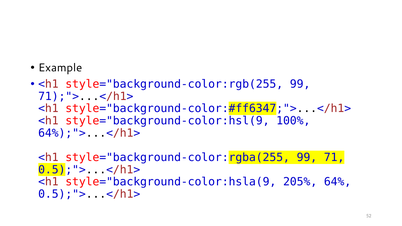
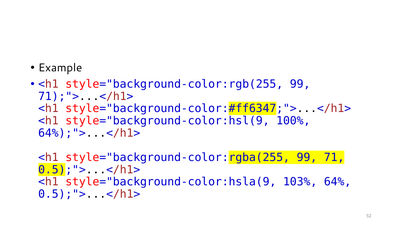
205%: 205% -> 103%
